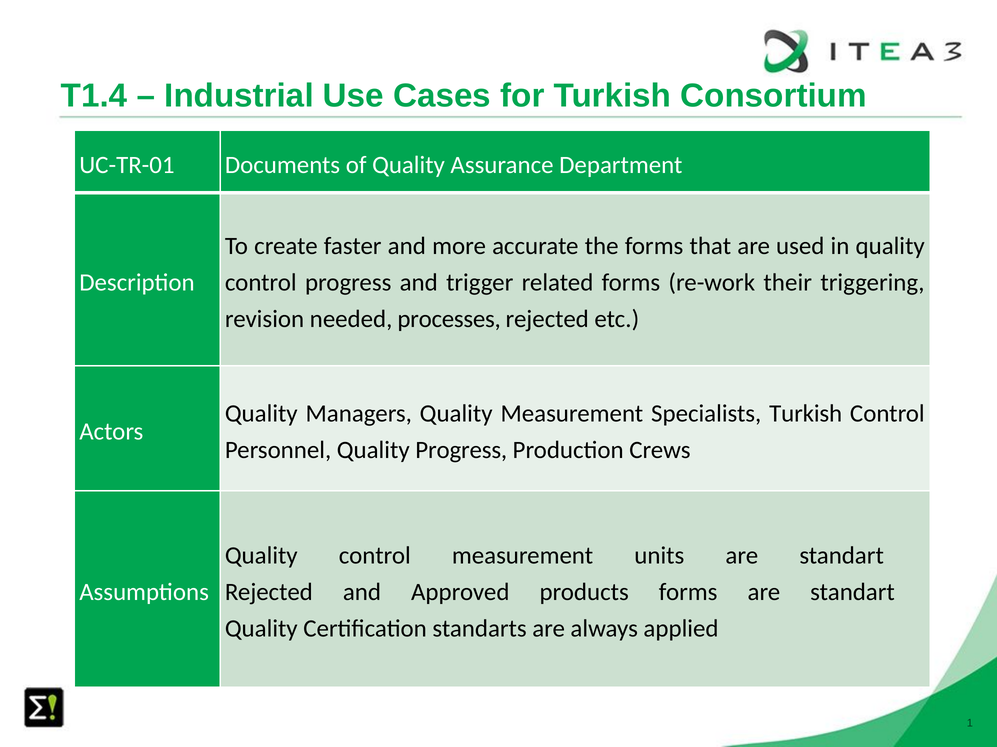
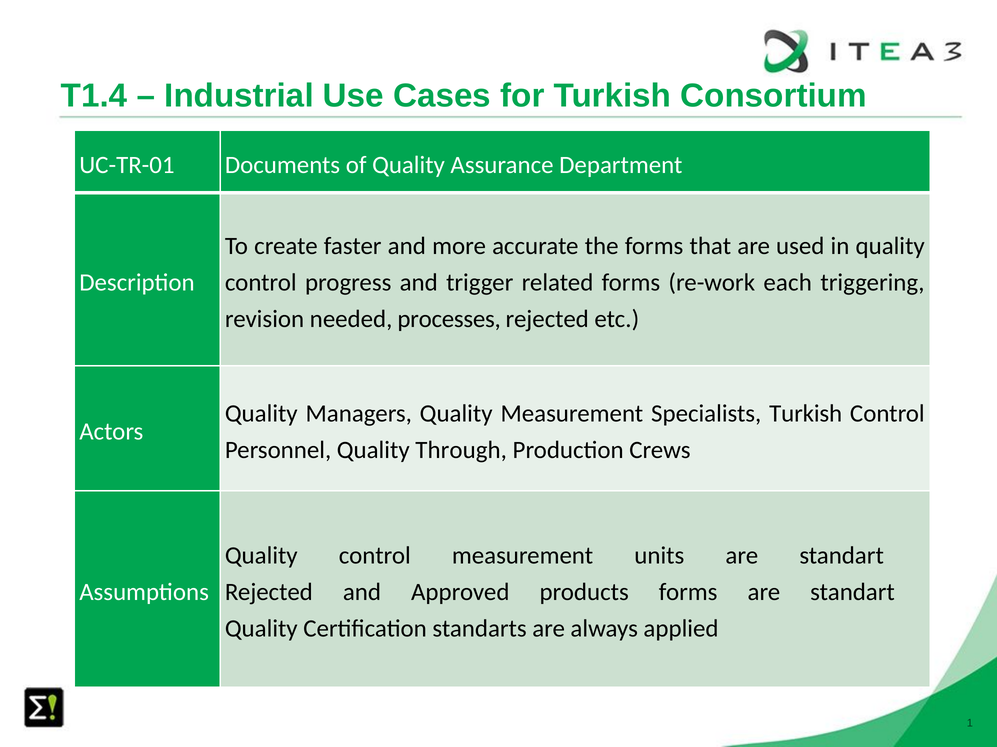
their: their -> each
Quality Progress: Progress -> Through
